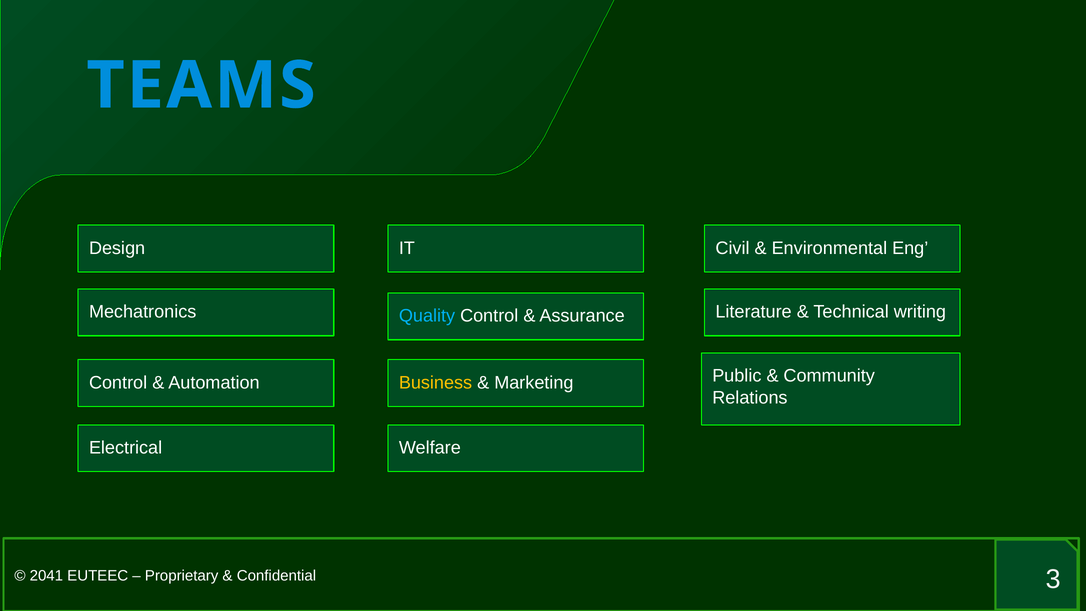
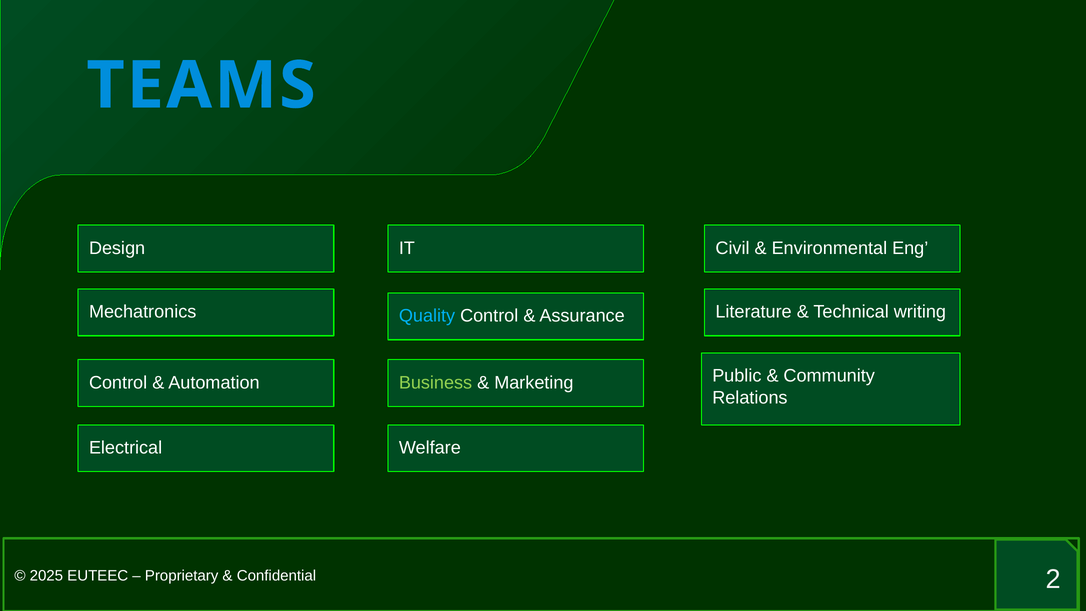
Business colour: yellow -> light green
2041: 2041 -> 2025
3: 3 -> 2
